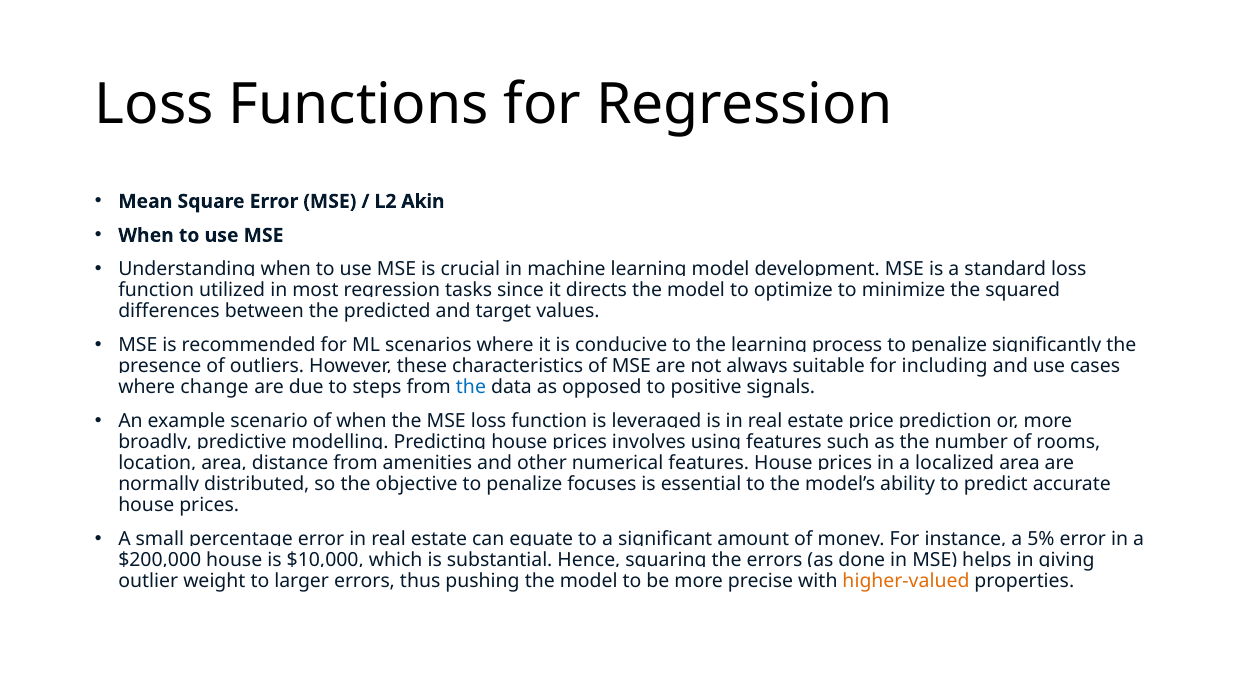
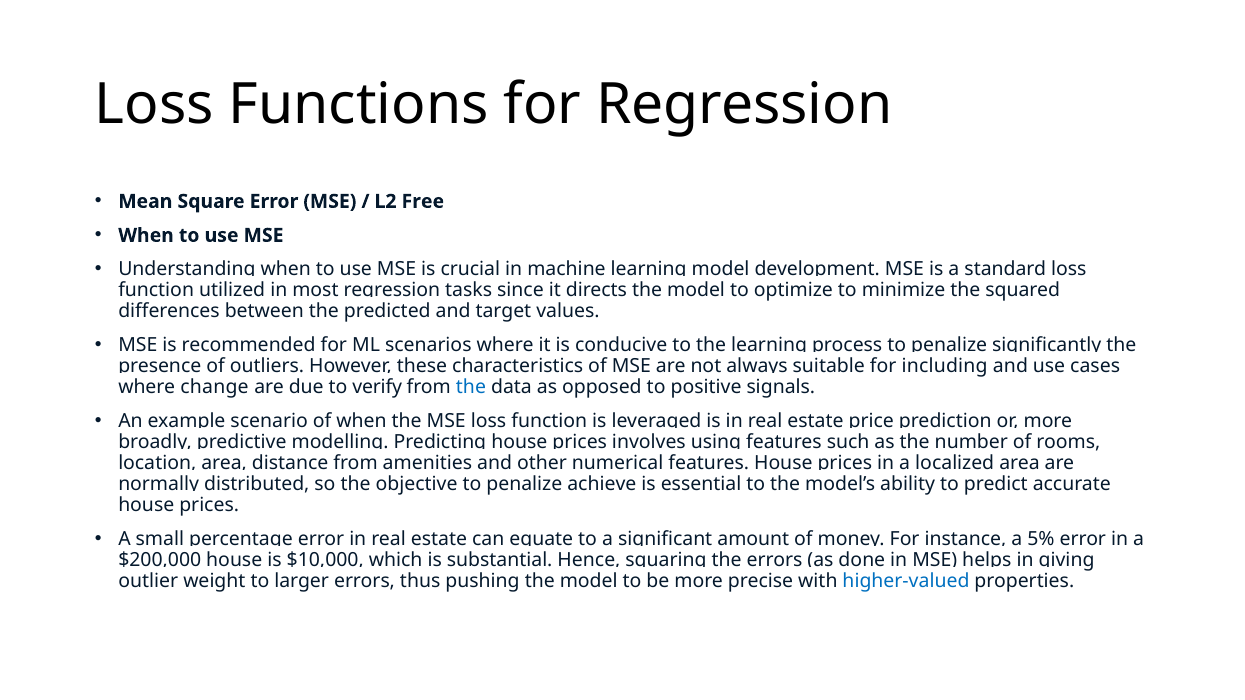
Akin: Akin -> Free
steps: steps -> verify
focuses: focuses -> achieve
higher-valued colour: orange -> blue
